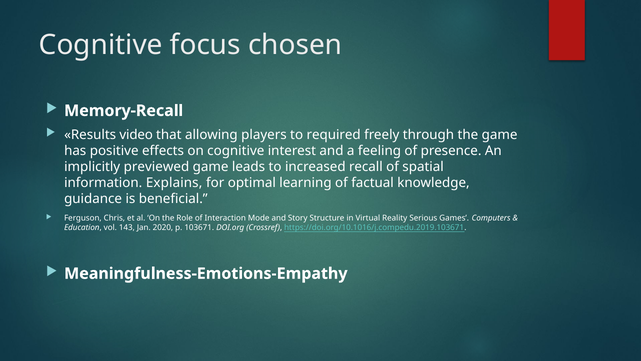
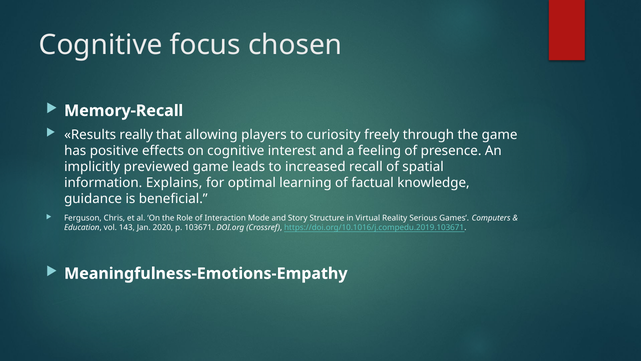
video: video -> really
required: required -> curiosity
